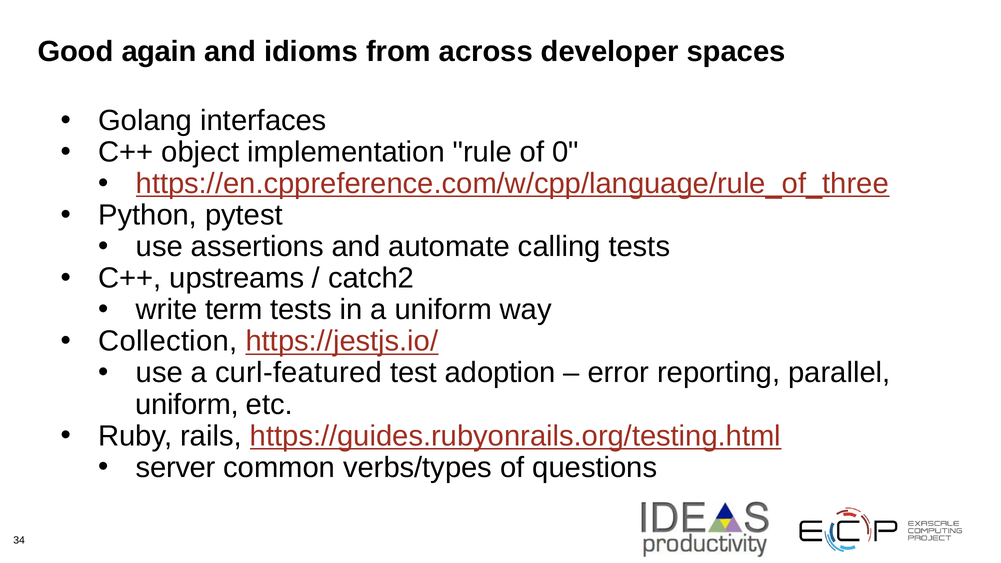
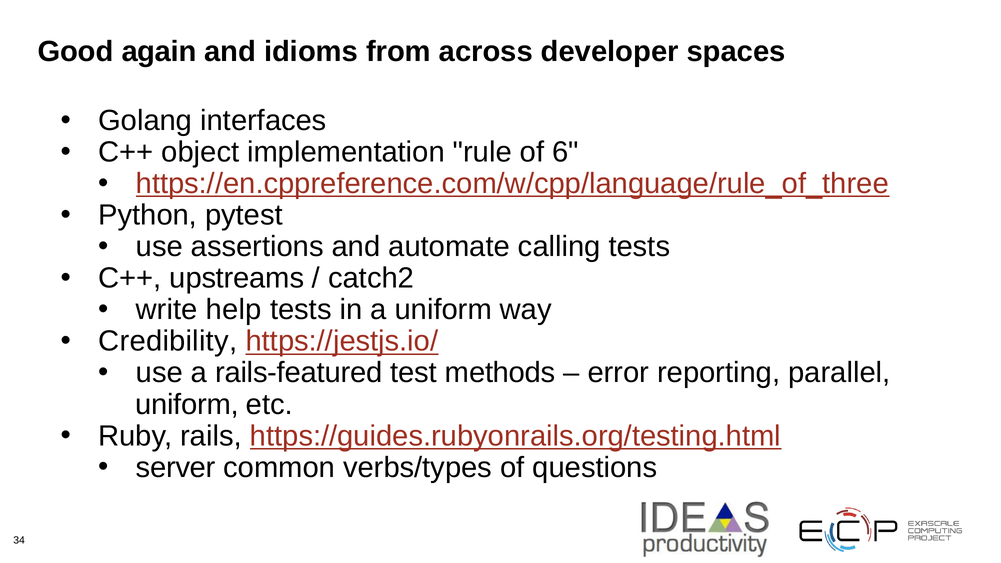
0: 0 -> 6
term: term -> help
Collection: Collection -> Credibility
curl-featured: curl-featured -> rails-featured
adoption: adoption -> methods
